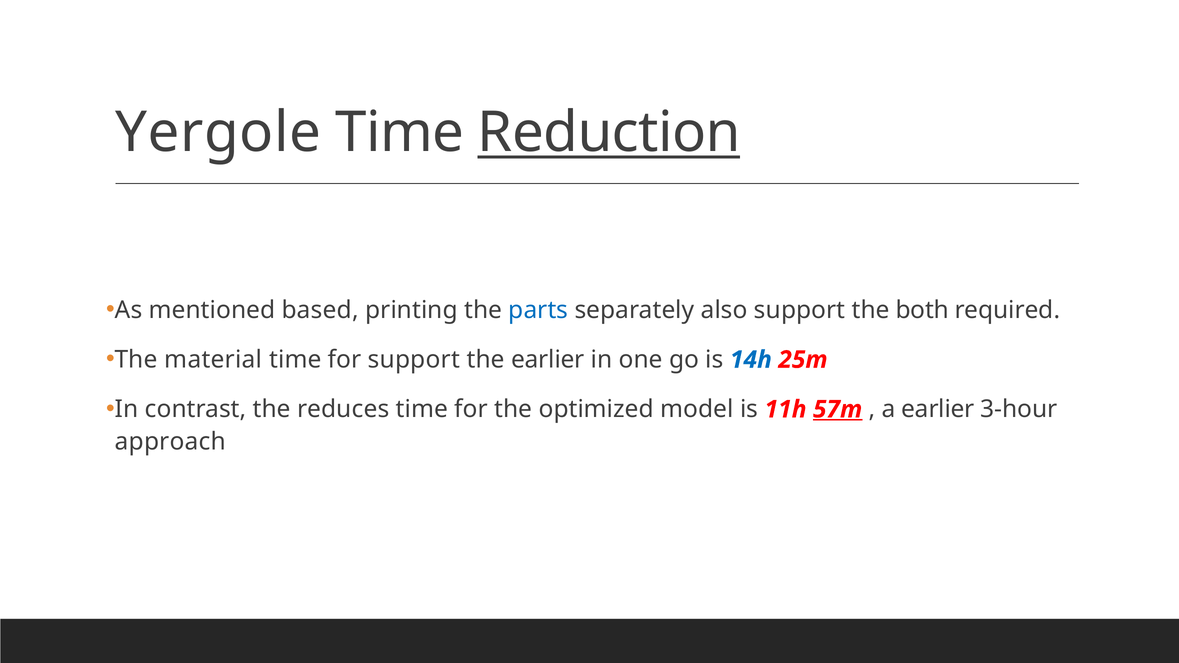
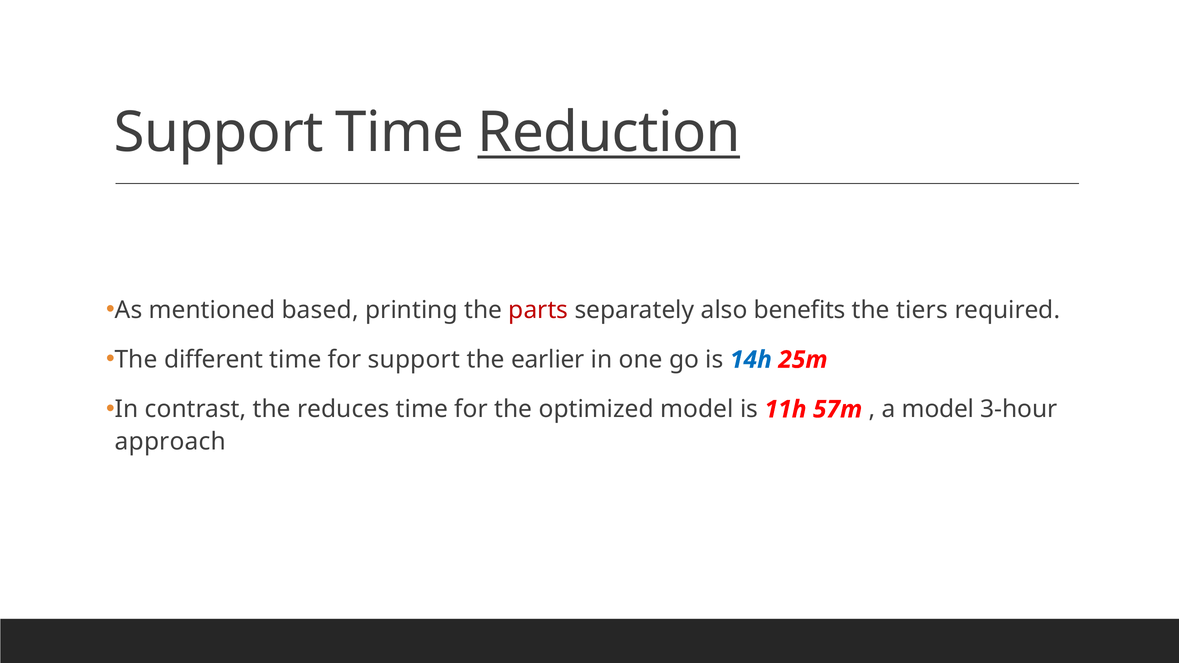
Yergole at (218, 133): Yergole -> Support
parts colour: blue -> red
also support: support -> benefits
both: both -> tiers
material: material -> different
57m underline: present -> none
a earlier: earlier -> model
